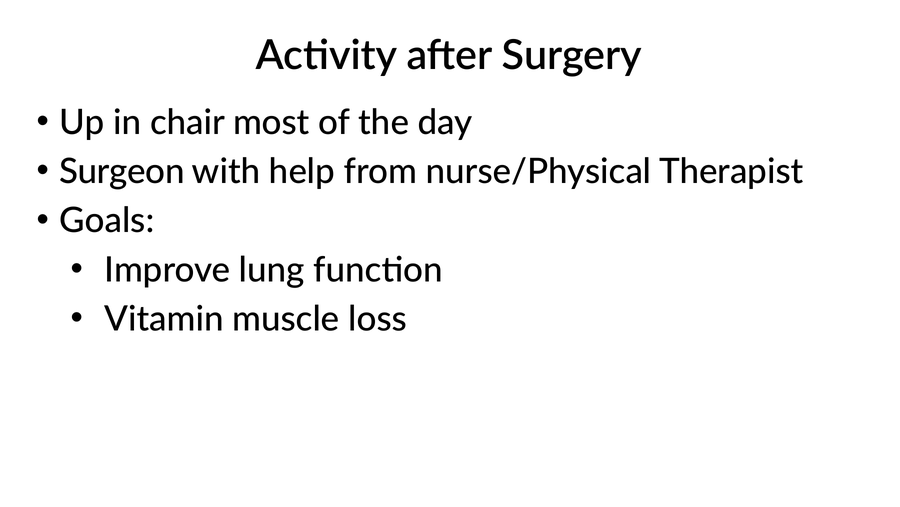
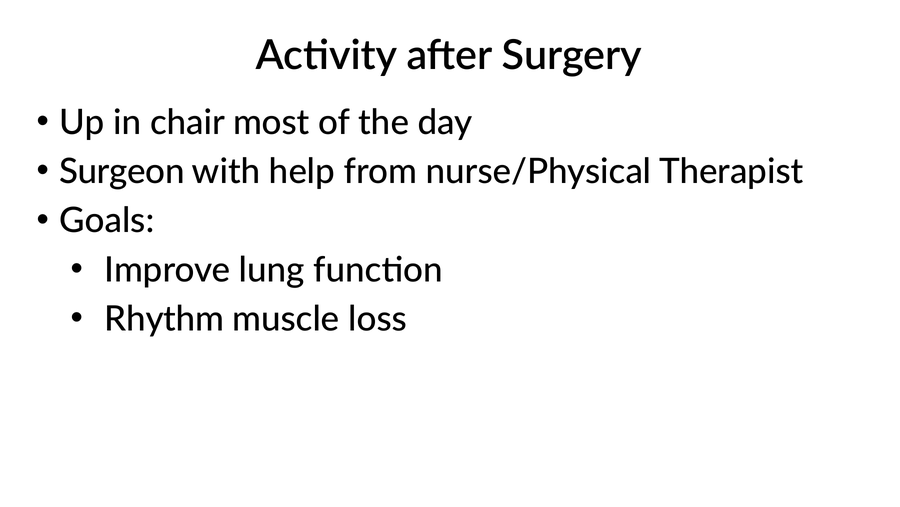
Vitamin: Vitamin -> Rhythm
